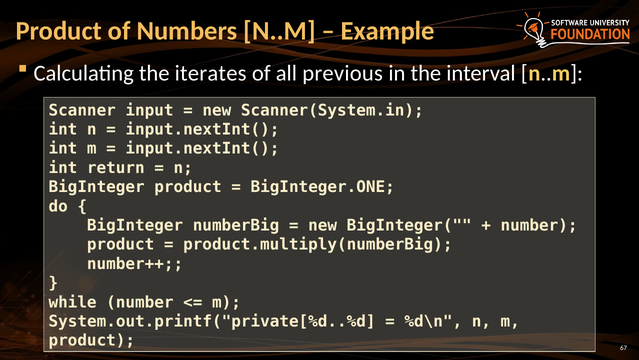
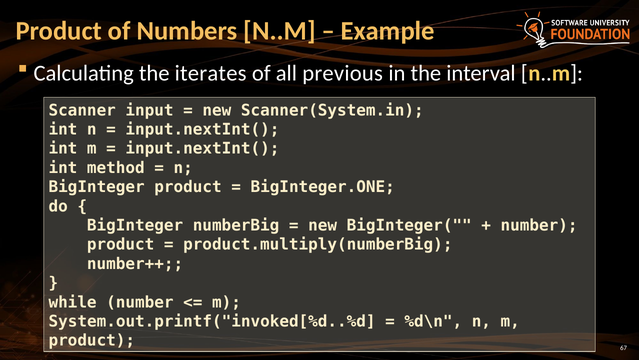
return: return -> method
System.out.printf("private[%d..%d: System.out.printf("private[%d..%d -> System.out.printf("invoked[%d..%d
